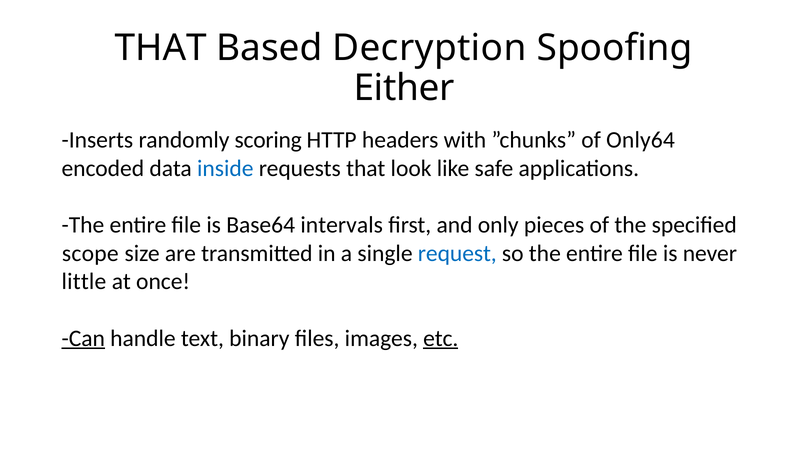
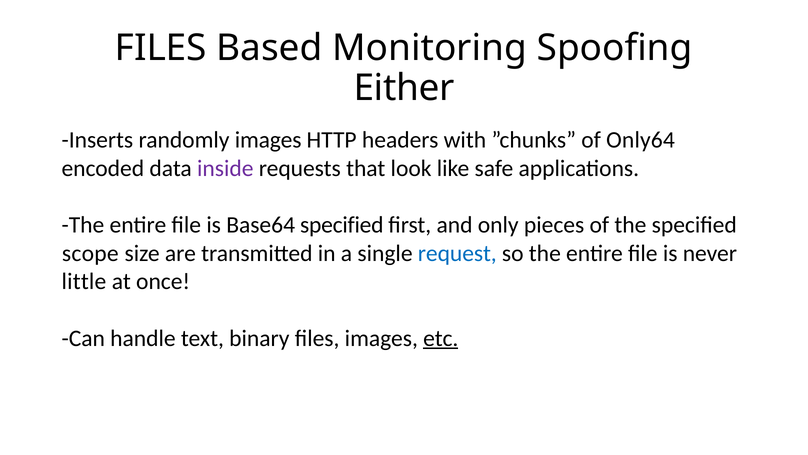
THAT at (161, 48): THAT -> FILES
Decryption: Decryption -> Monitoring
randomly scoring: scoring -> images
inside colour: blue -> purple
Base64 intervals: intervals -> specified
Can underline: present -> none
